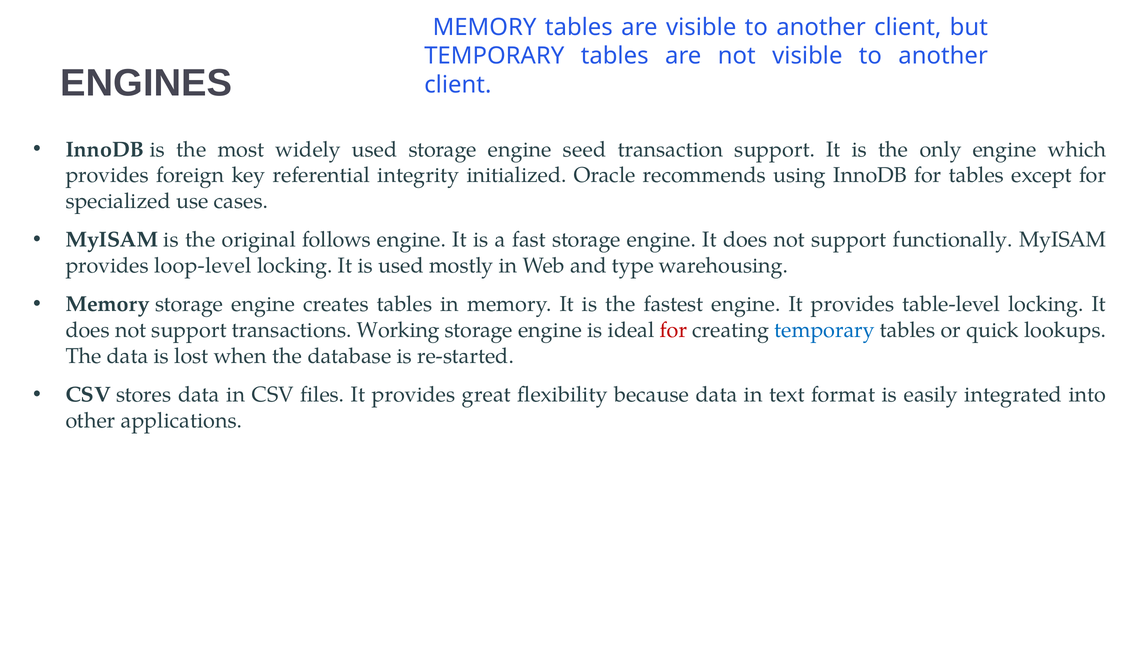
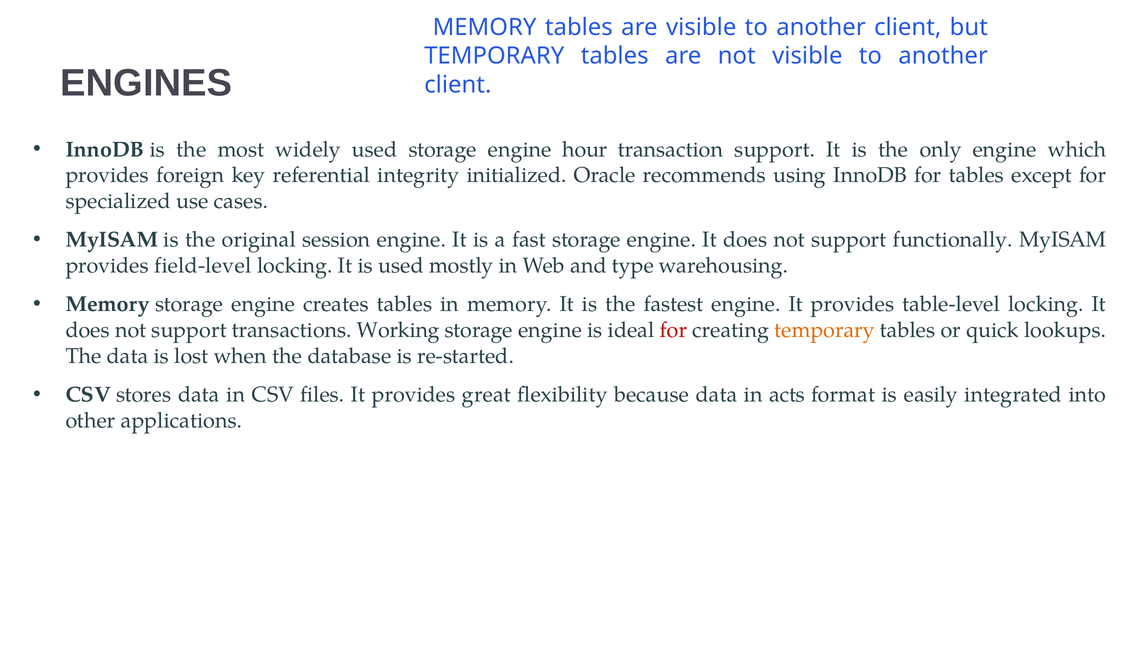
seed: seed -> hour
follows: follows -> session
loop-level: loop-level -> field-level
temporary at (825, 330) colour: blue -> orange
text: text -> acts
